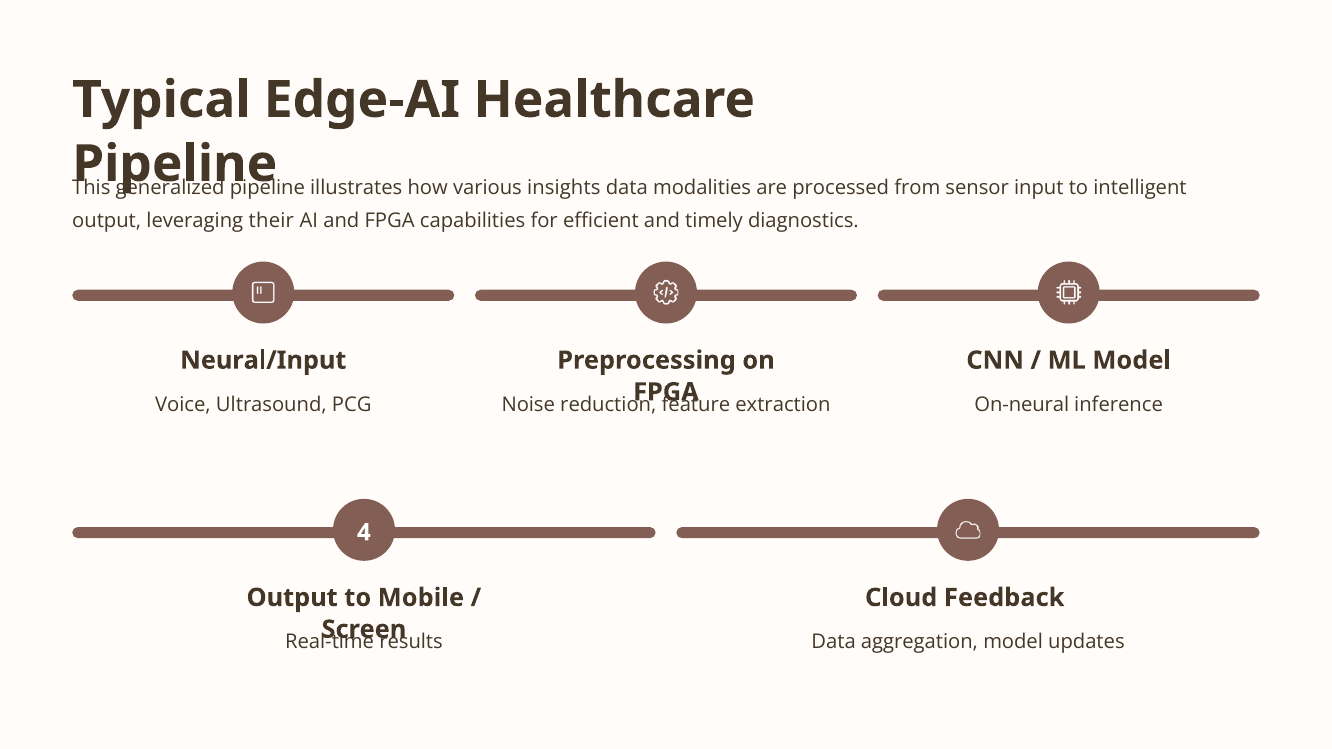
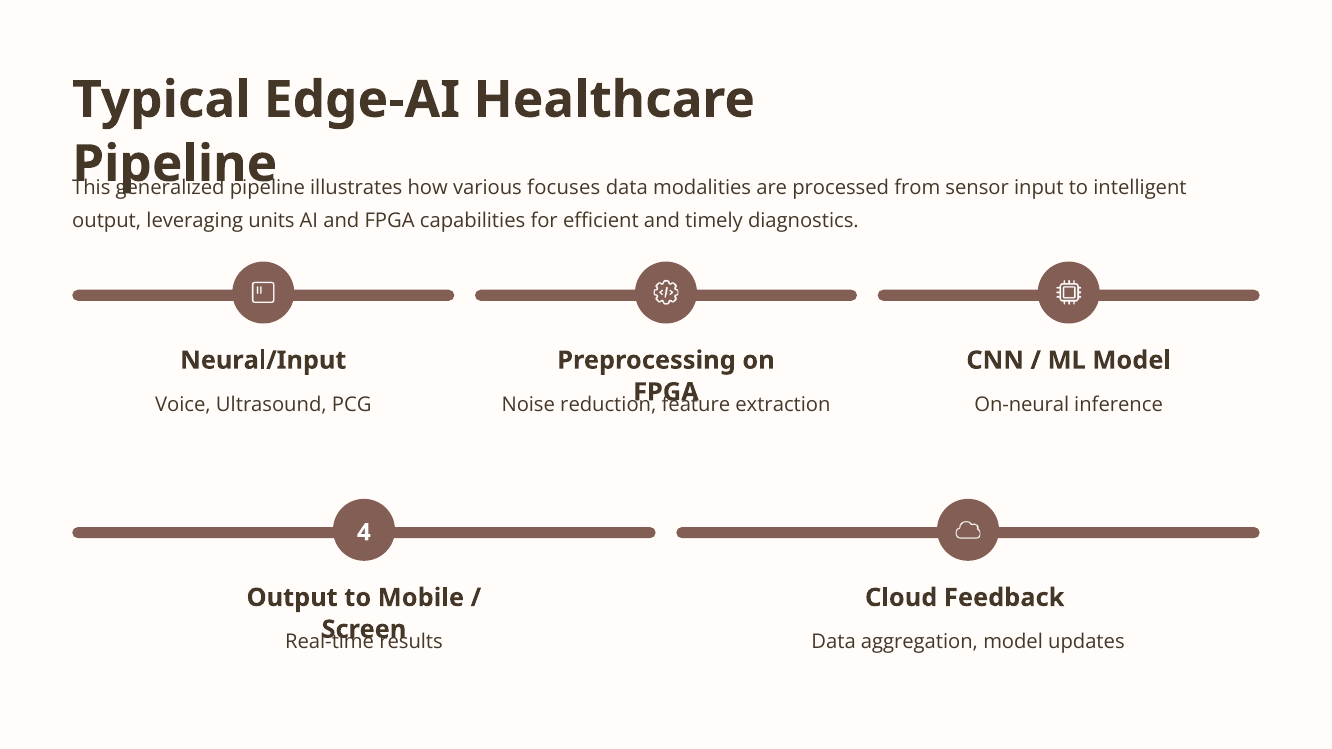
insights: insights -> focuses
their: their -> units
